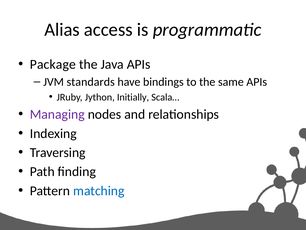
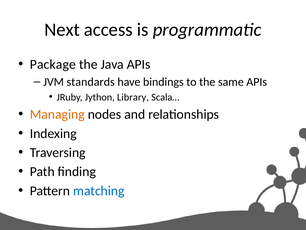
Alias: Alias -> Next
Initially: Initially -> Library
Managing colour: purple -> orange
